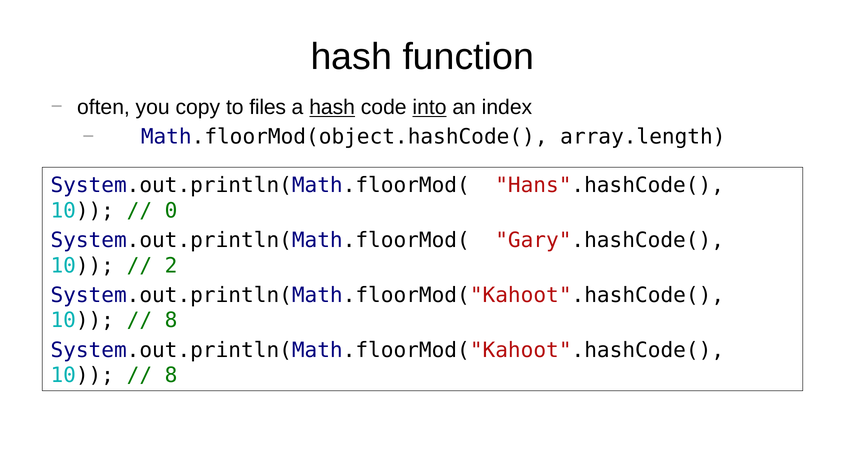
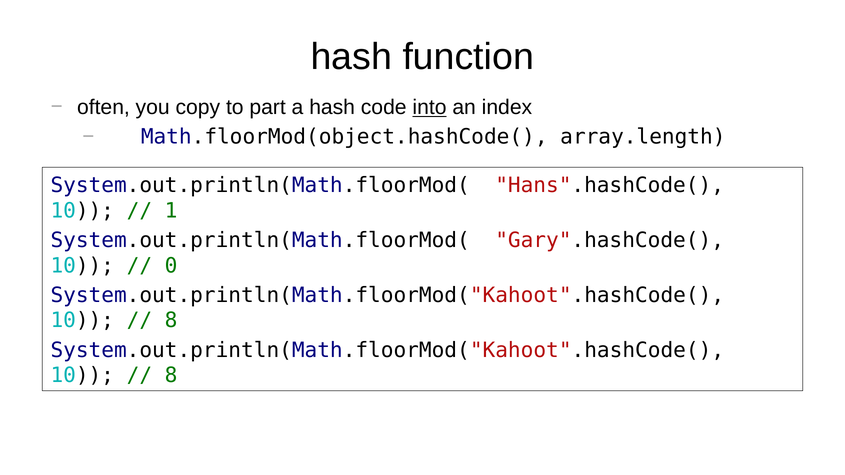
files: files -> part
hash at (332, 107) underline: present -> none
0: 0 -> 1
2: 2 -> 0
